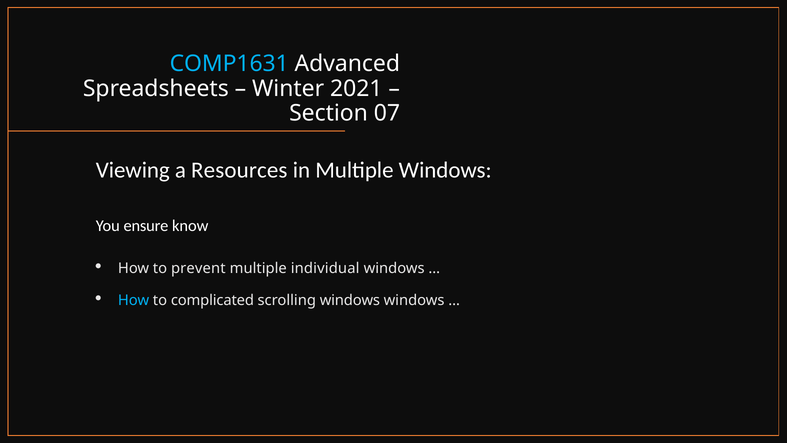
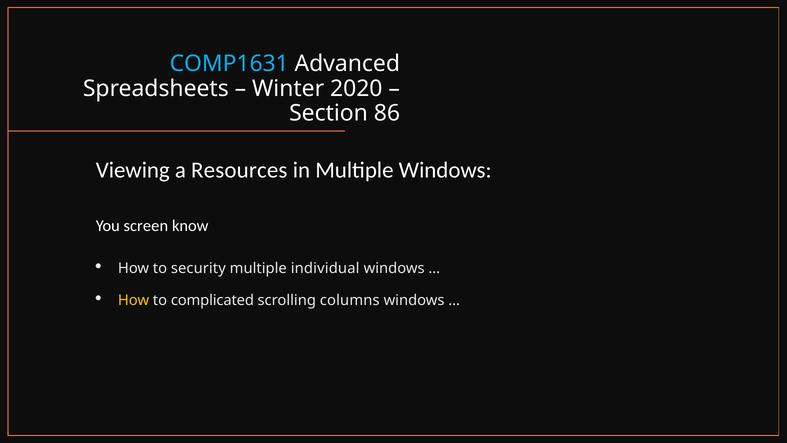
2021: 2021 -> 2020
07: 07 -> 86
ensure: ensure -> screen
prevent: prevent -> security
How at (134, 300) colour: light blue -> yellow
scrolling windows: windows -> columns
